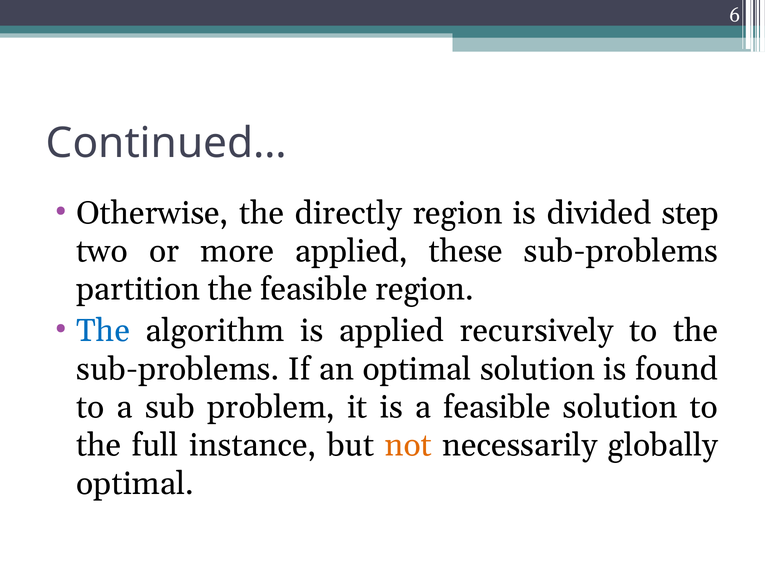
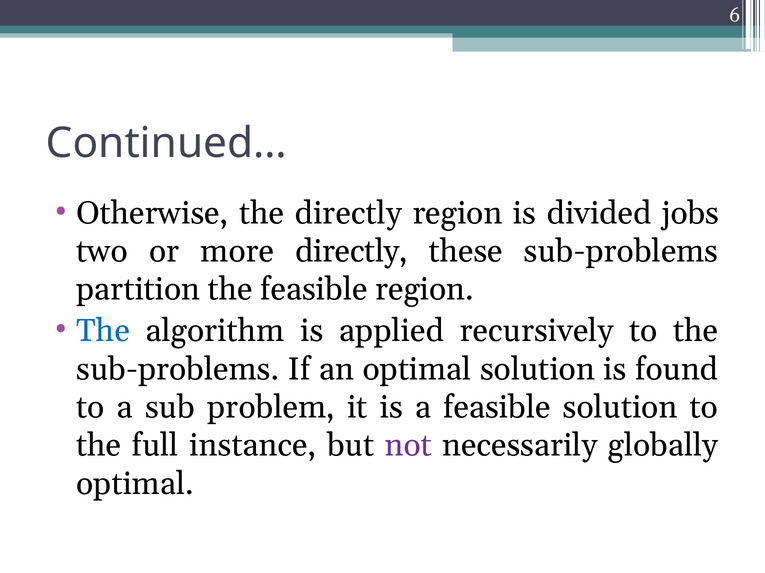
step: step -> jobs
more applied: applied -> directly
not colour: orange -> purple
